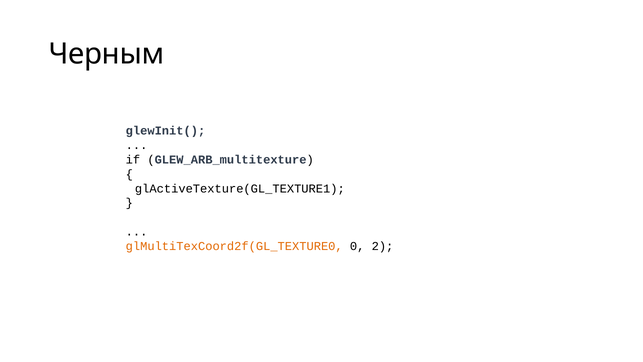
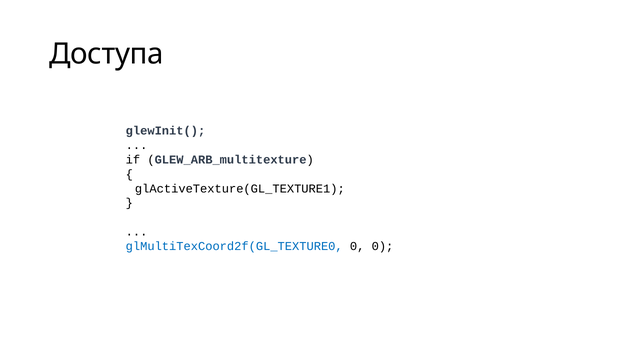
Черным: Черным -> Доступа
glMultiTexCoord2f(GL_TEXTURE0 colour: orange -> blue
0 2: 2 -> 0
